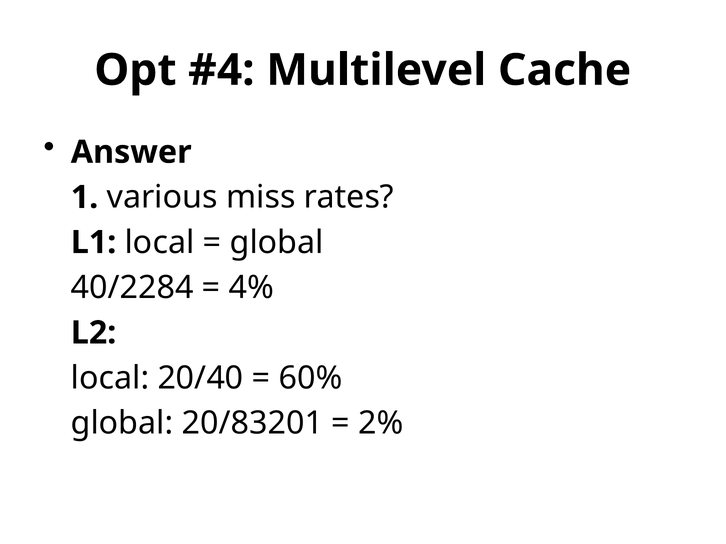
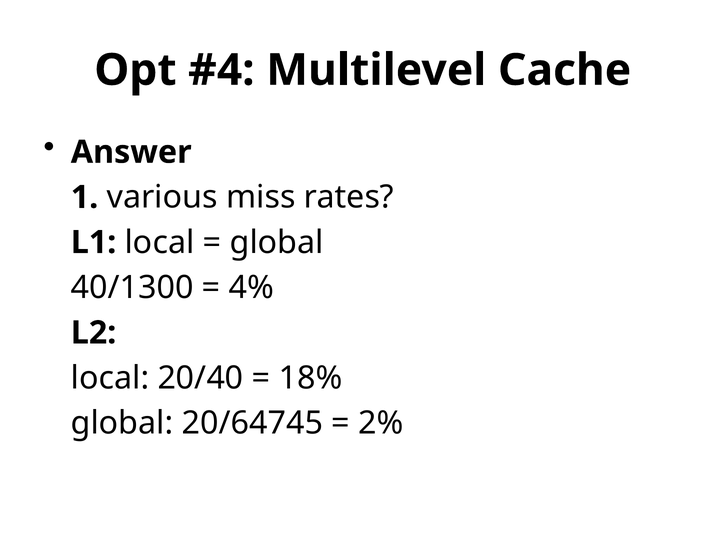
40/2284: 40/2284 -> 40/1300
60%: 60% -> 18%
20/83201: 20/83201 -> 20/64745
